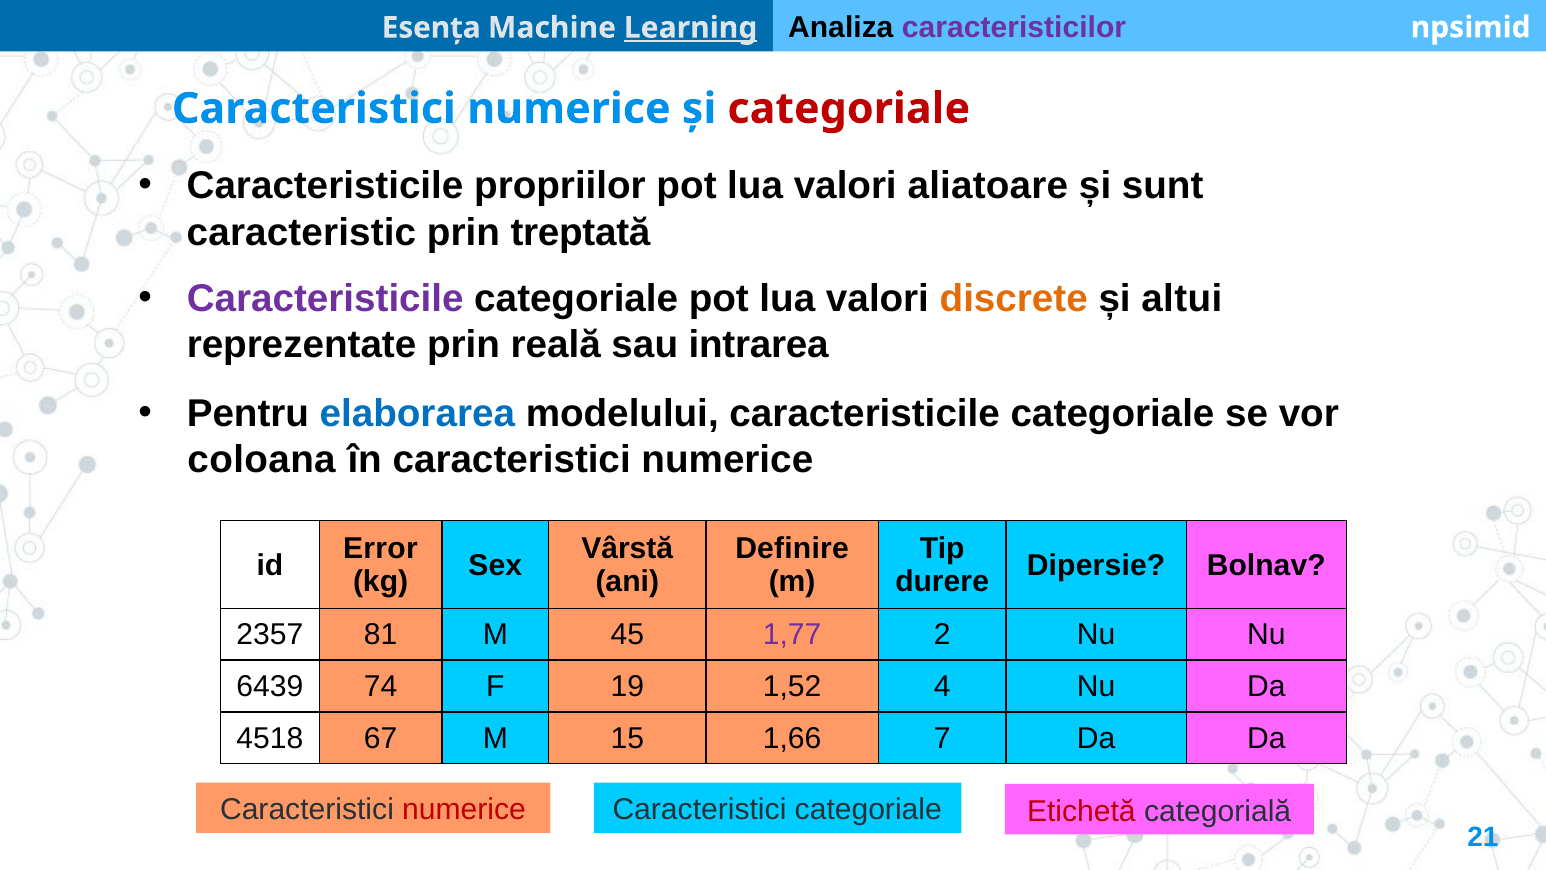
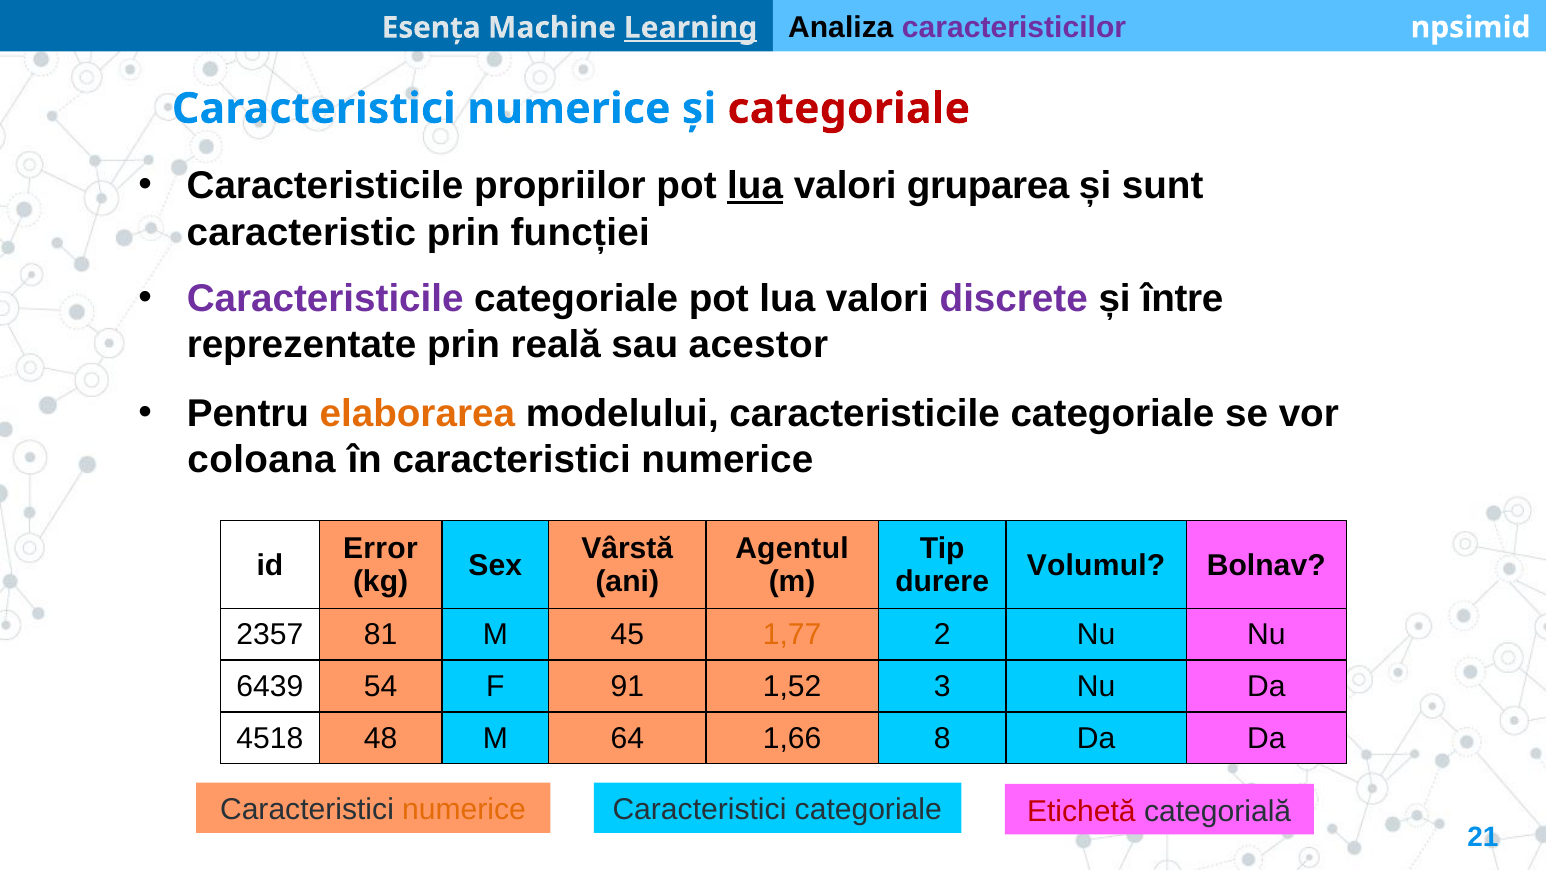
lua at (755, 186) underline: none -> present
aliatoare: aliatoare -> gruparea
treptată: treptată -> funcției
discrete colour: orange -> purple
altui: altui -> între
intrarea: intrarea -> acestor
elaborarea colour: blue -> orange
Definire: Definire -> Agentul
Dipersie: Dipersie -> Volumul
1,77 colour: purple -> orange
74: 74 -> 54
19: 19 -> 91
4: 4 -> 3
67: 67 -> 48
15: 15 -> 64
7: 7 -> 8
numerice at (464, 810) colour: red -> orange
